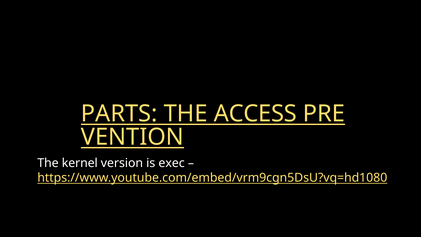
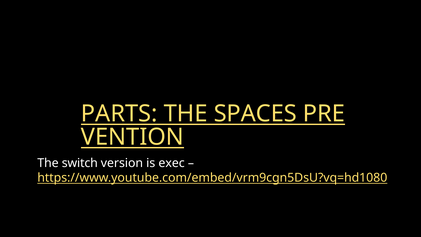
ACCESS: ACCESS -> SPACES
kernel: kernel -> switch
